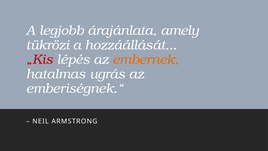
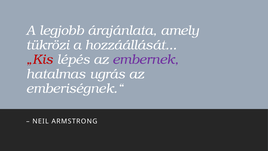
embernek colour: orange -> purple
